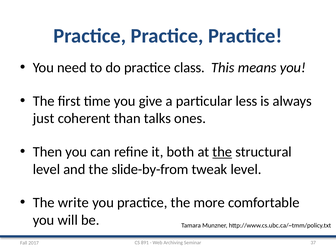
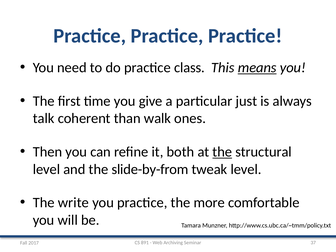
means underline: none -> present
less: less -> just
just: just -> talk
talks: talks -> walk
